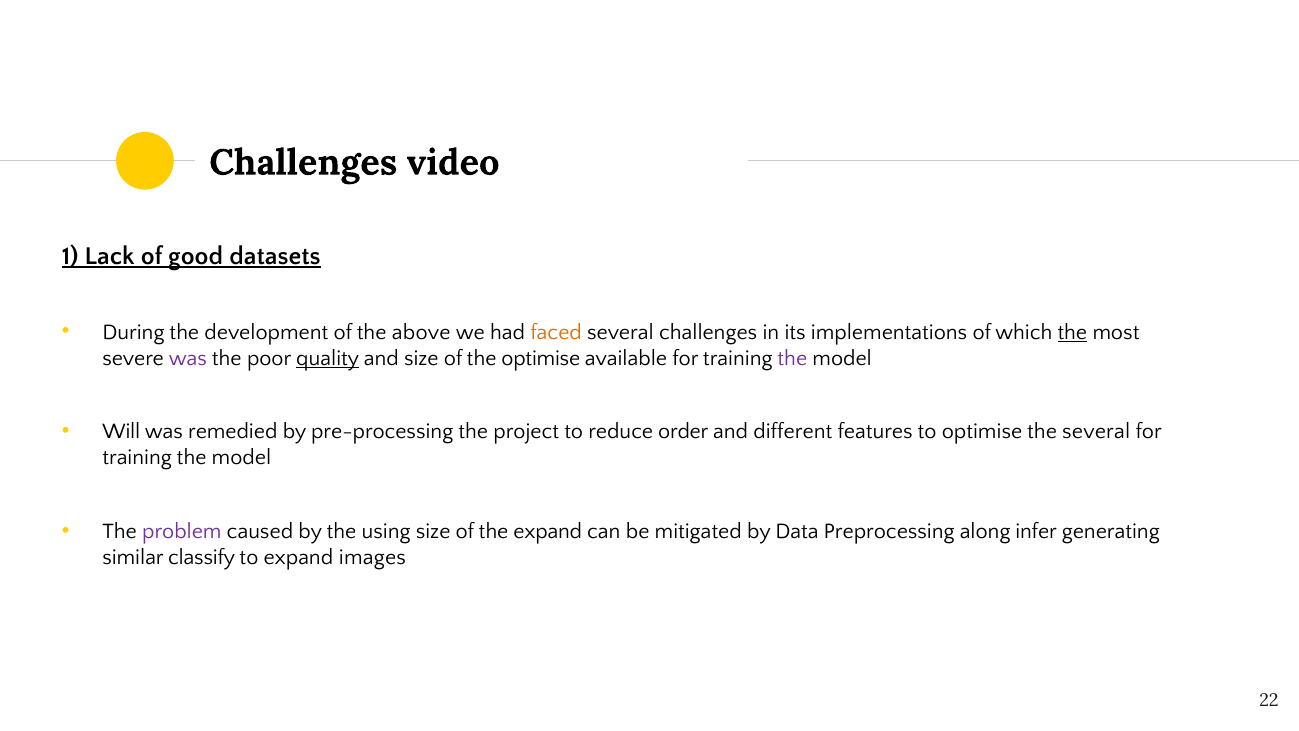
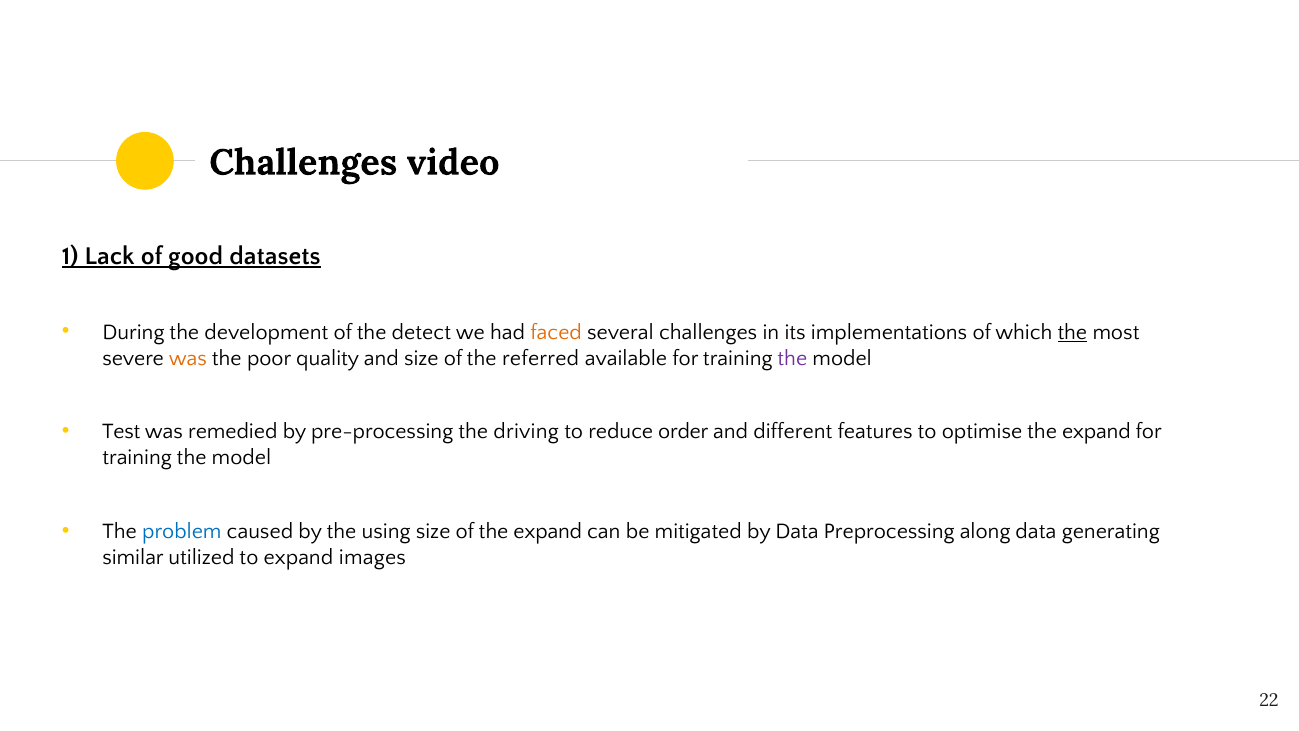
above: above -> detect
was at (188, 358) colour: purple -> orange
quality underline: present -> none
the optimise: optimise -> referred
Will: Will -> Test
project: project -> driving
optimise the several: several -> expand
problem colour: purple -> blue
along infer: infer -> data
classify: classify -> utilized
